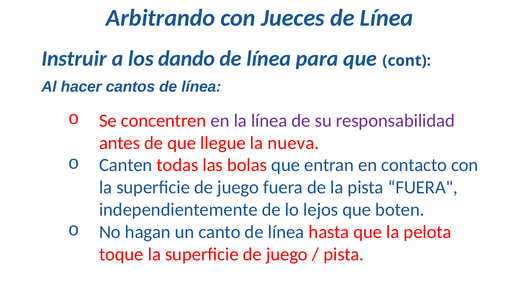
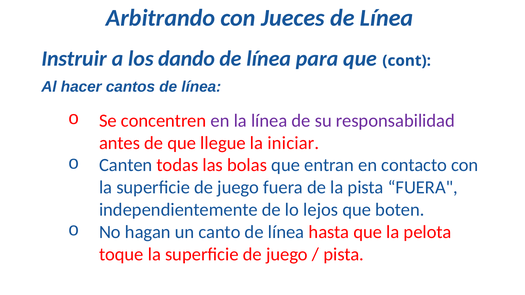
nueva: nueva -> iniciar
